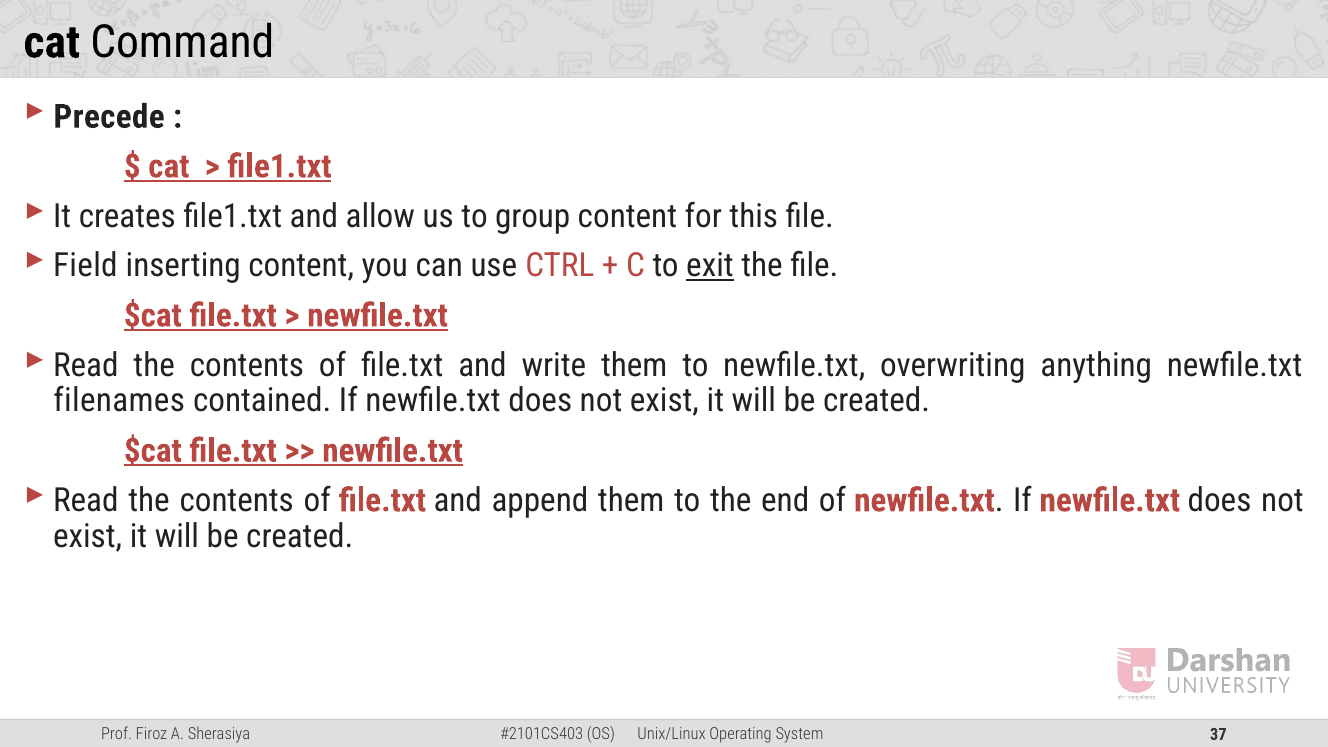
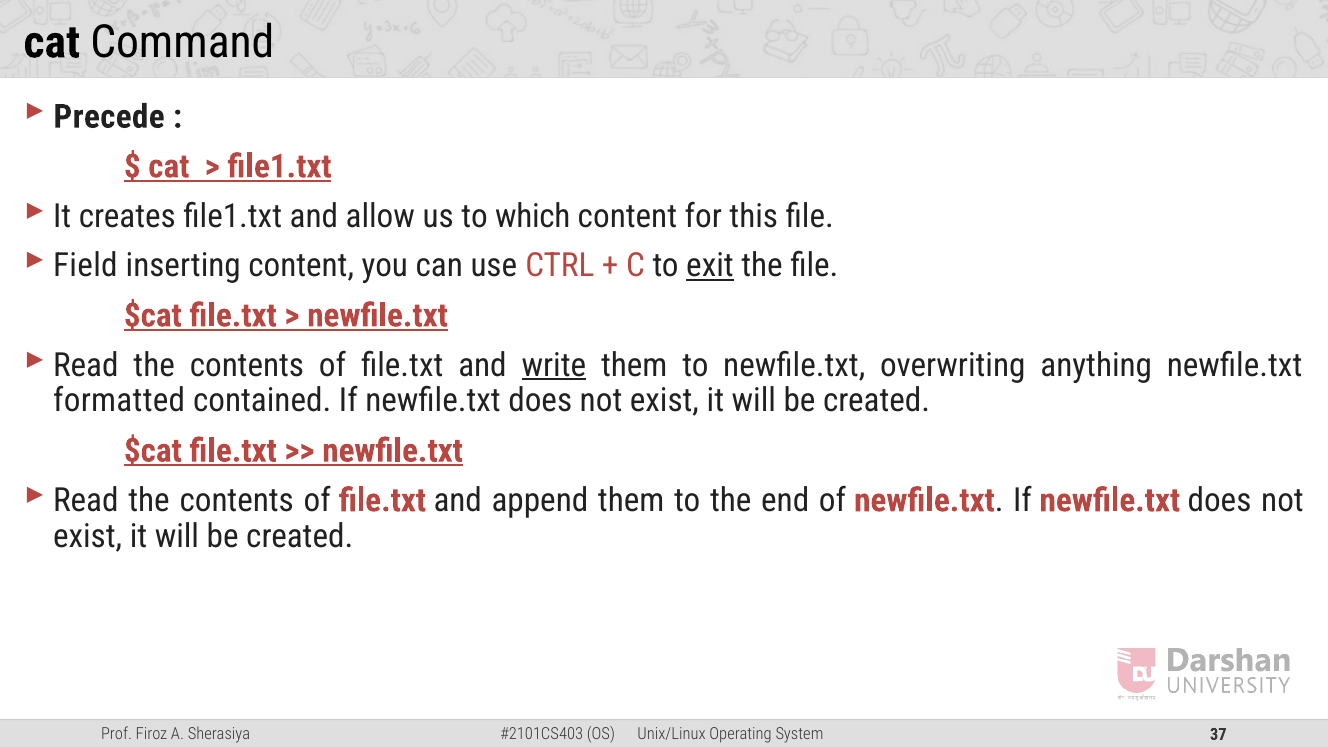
group: group -> which
write underline: none -> present
filenames: filenames -> formatted
